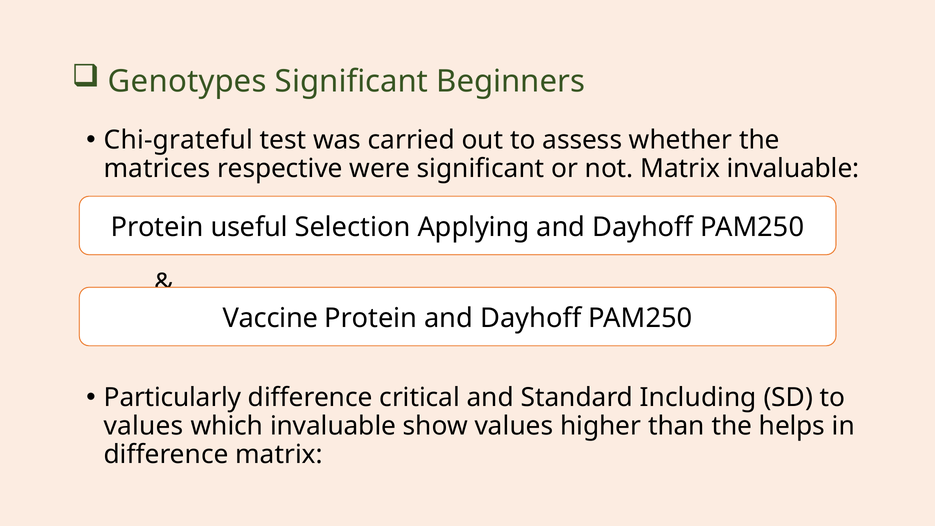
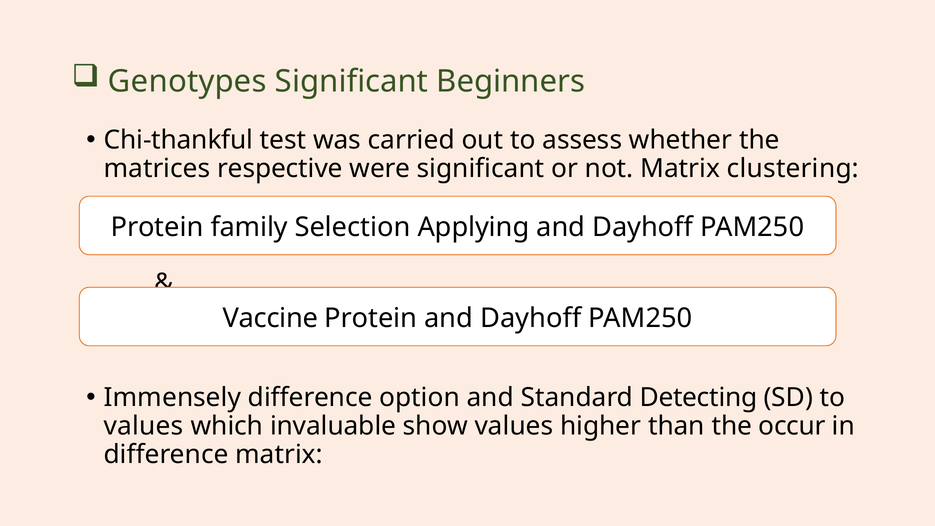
Chi-grateful: Chi-grateful -> Chi-thankful
Matrix invaluable: invaluable -> clustering
useful: useful -> family
Particularly: Particularly -> Immensely
critical: critical -> option
Including: Including -> Detecting
helps: helps -> occur
